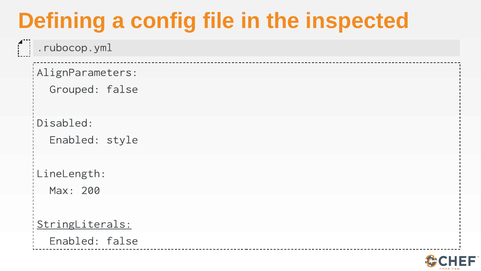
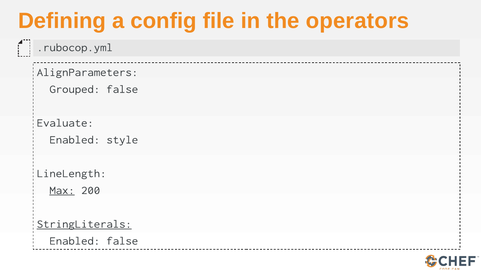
inspected: inspected -> operators
Disabled: Disabled -> Evaluate
Max underline: none -> present
